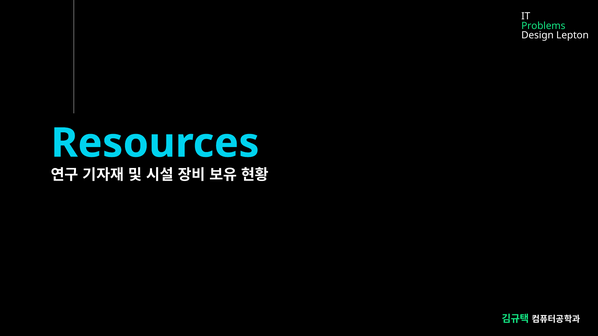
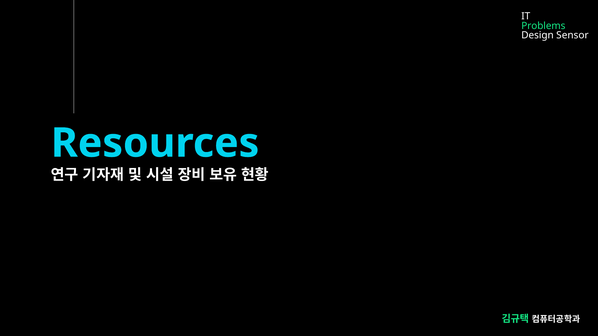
Lepton: Lepton -> Sensor
